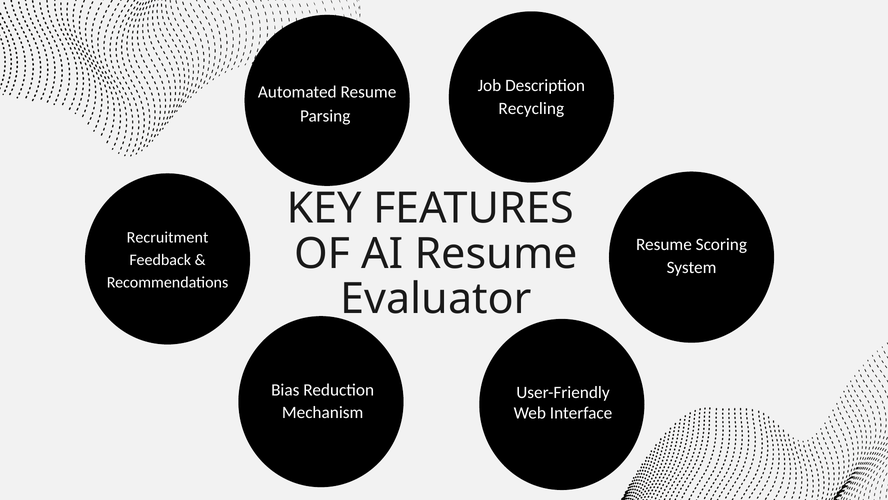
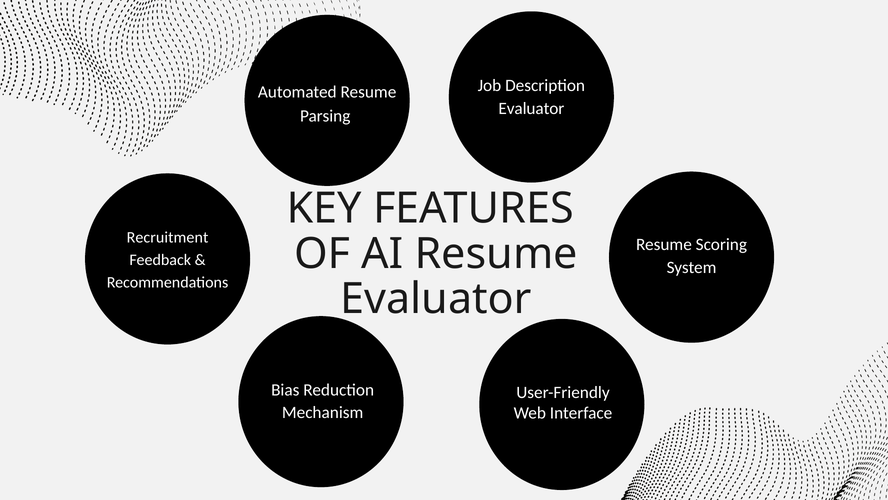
Recycling at (531, 109): Recycling -> Evaluator
